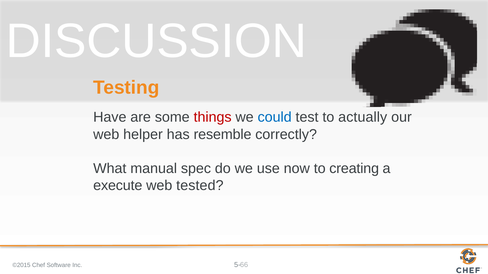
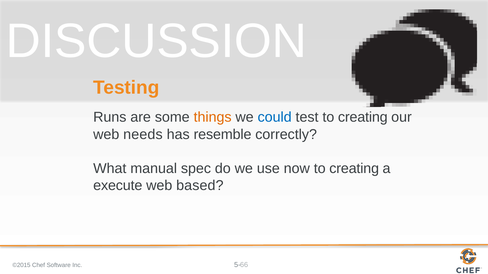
Have: Have -> Runs
things colour: red -> orange
test to actually: actually -> creating
helper: helper -> needs
tested: tested -> based
